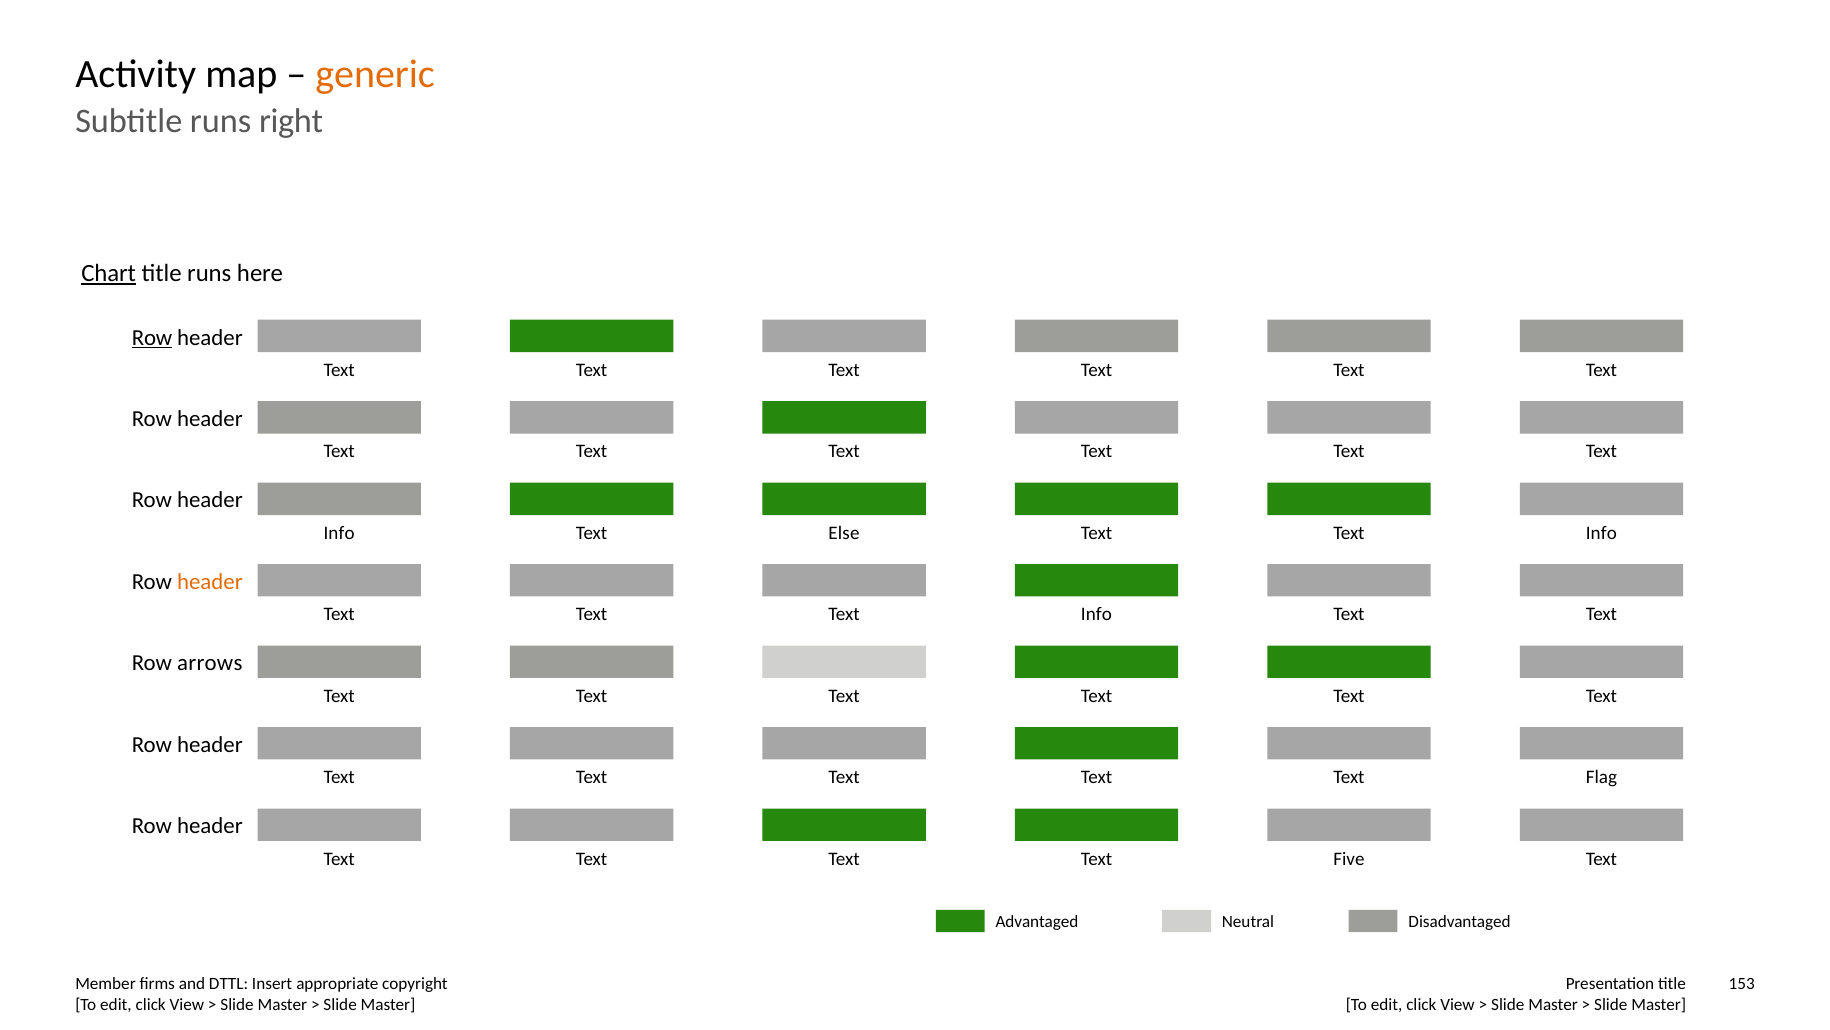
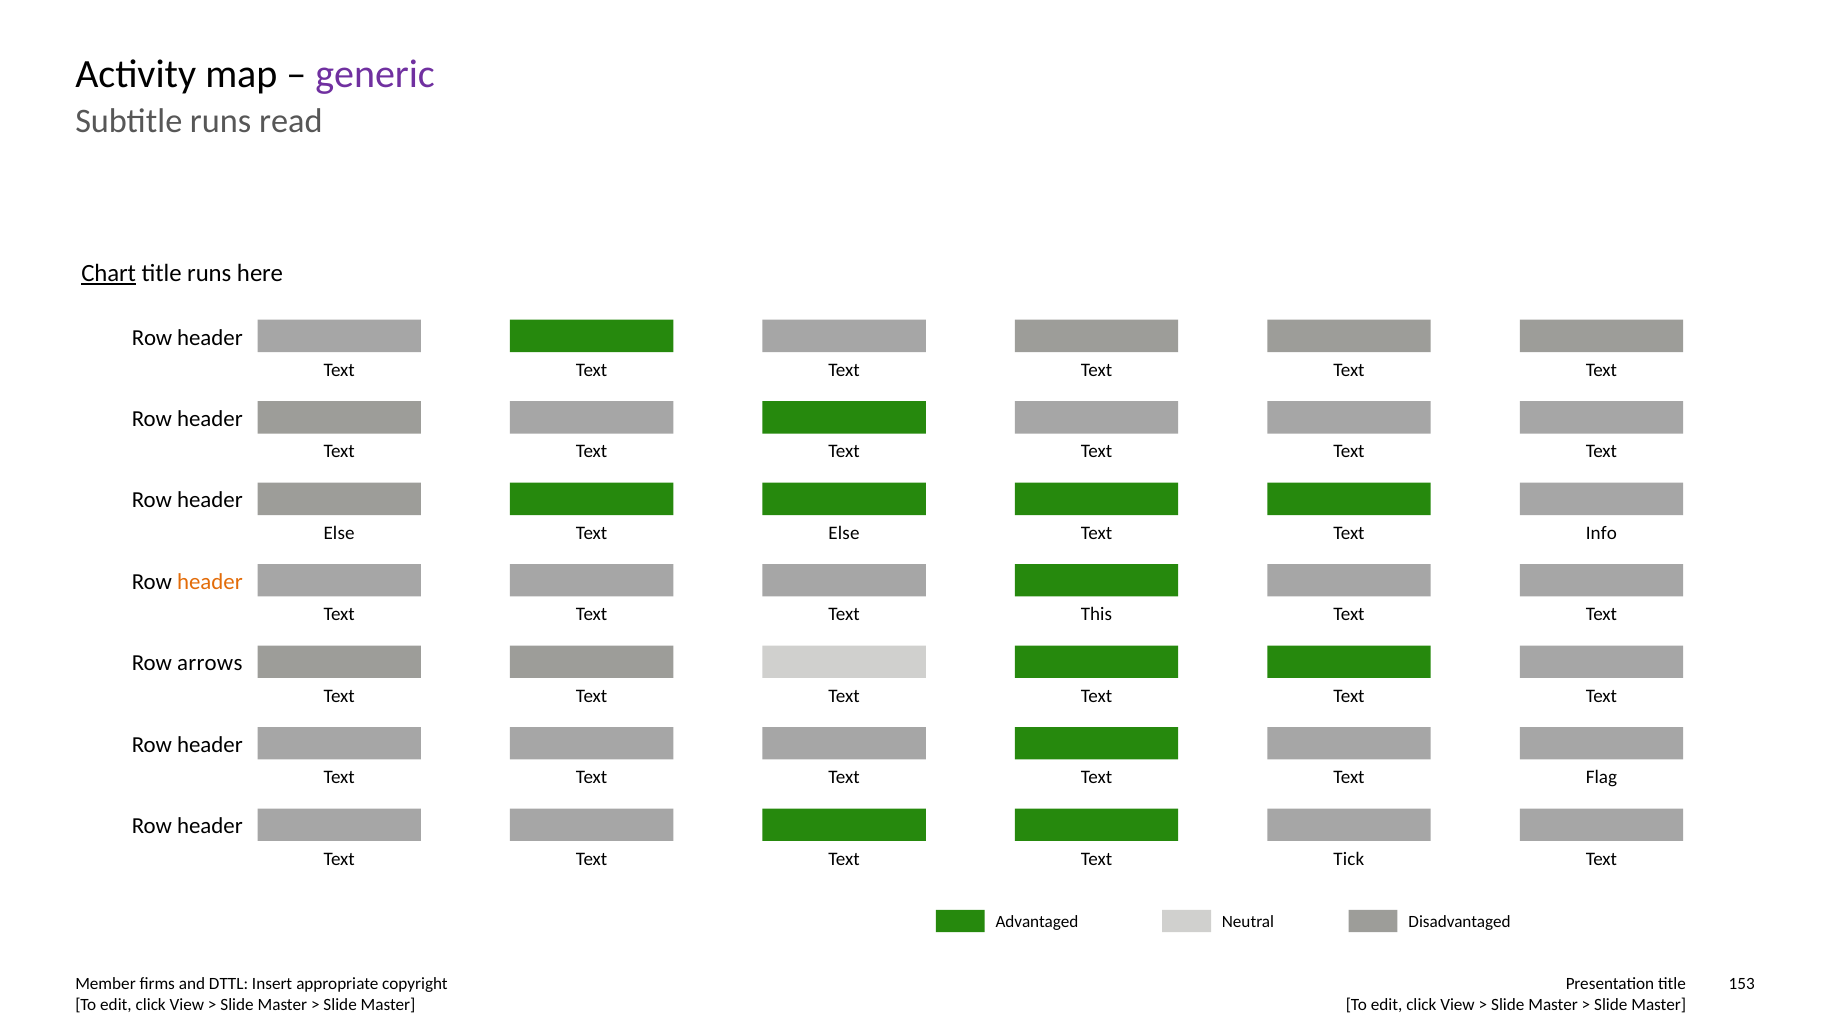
generic colour: orange -> purple
right: right -> read
Row at (152, 337) underline: present -> none
Info at (339, 533): Info -> Else
Info at (1096, 614): Info -> This
Five: Five -> Tick
